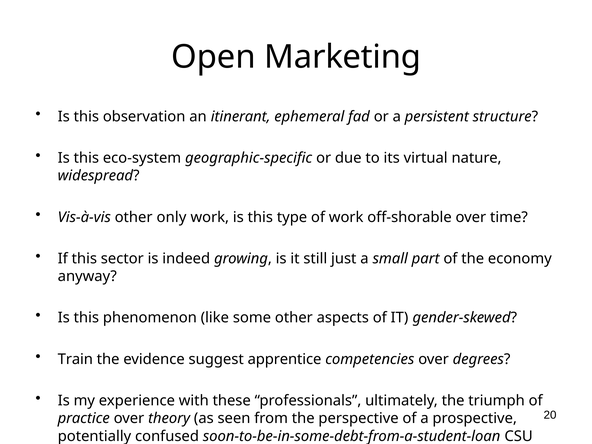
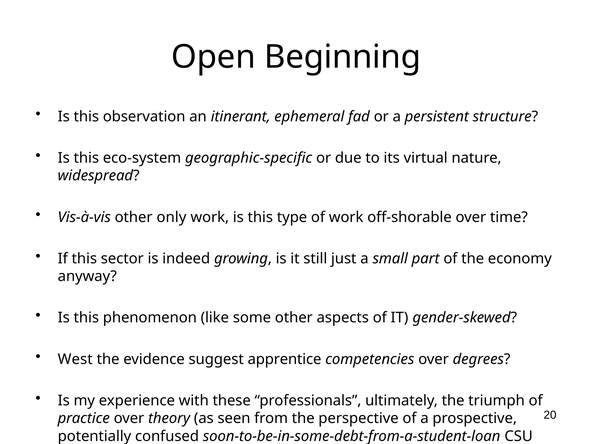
Marketing: Marketing -> Beginning
Train: Train -> West
